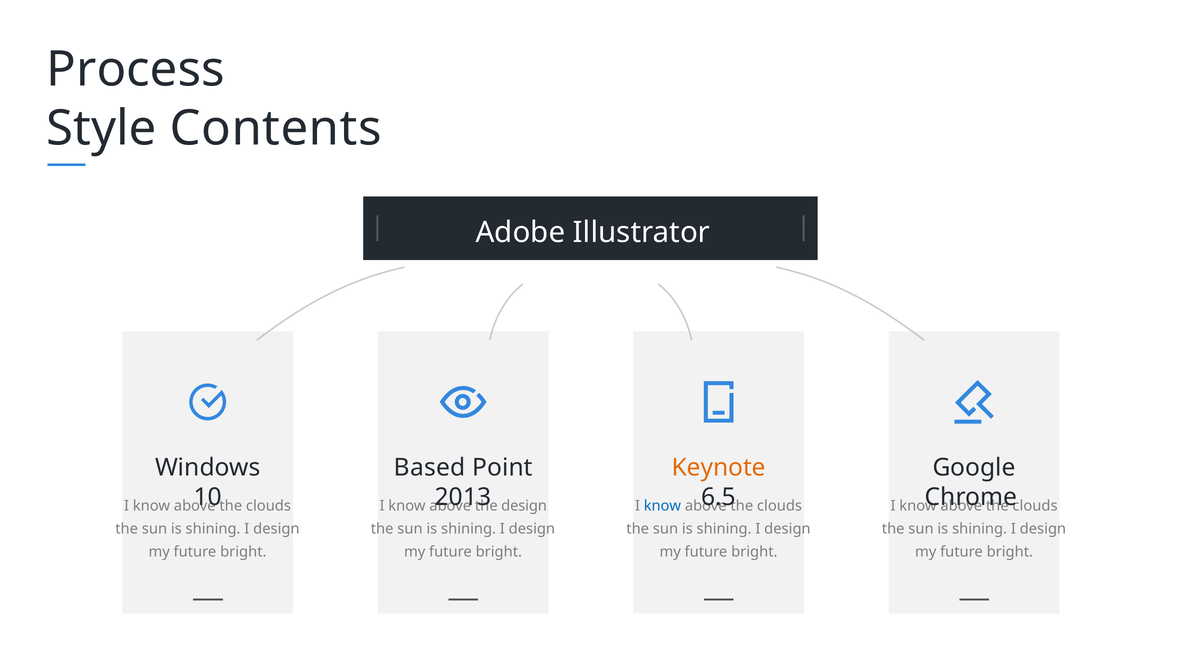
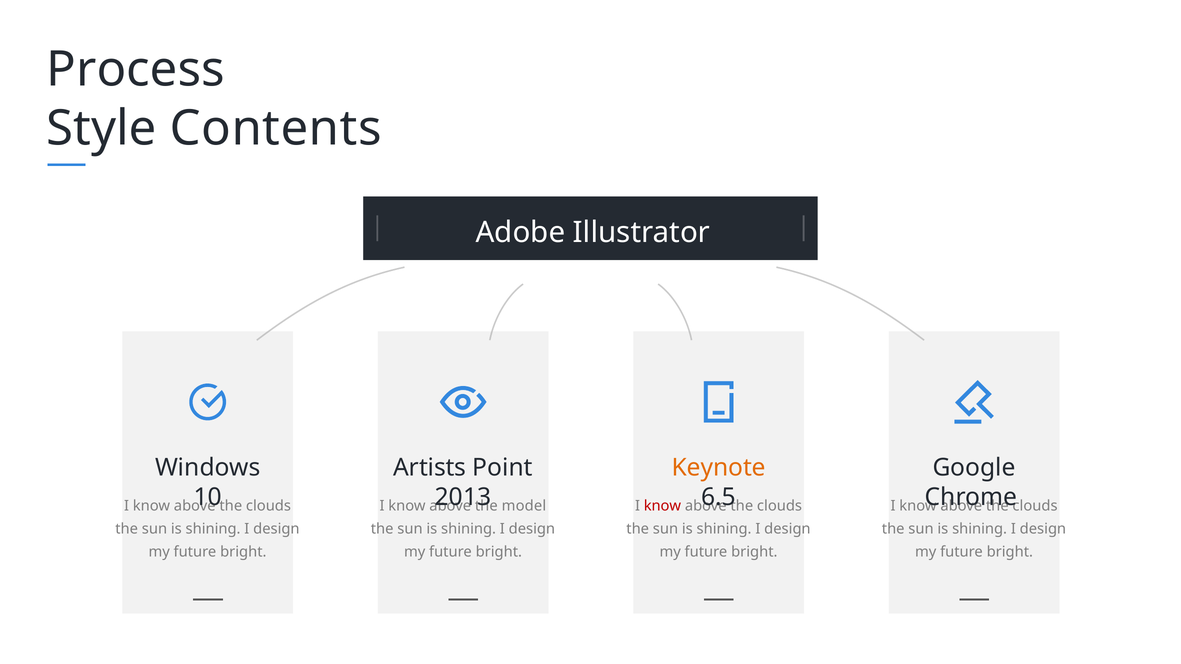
Based: Based -> Artists
design at (524, 506): design -> model
know at (662, 506) colour: blue -> red
